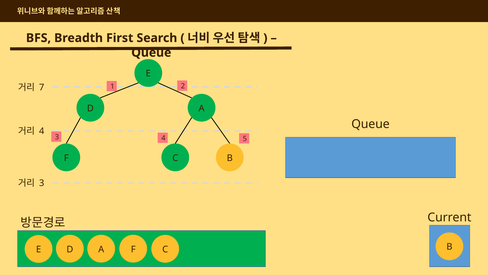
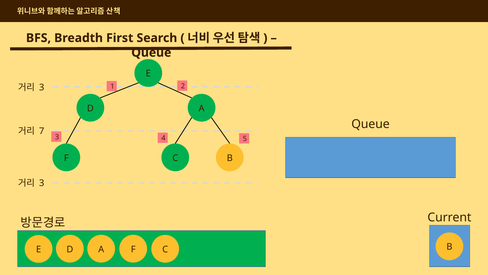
7 at (42, 87): 7 -> 3
4 at (42, 131): 4 -> 7
